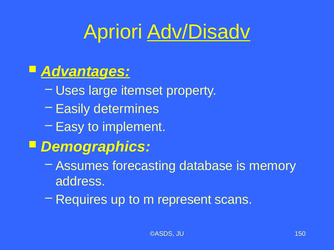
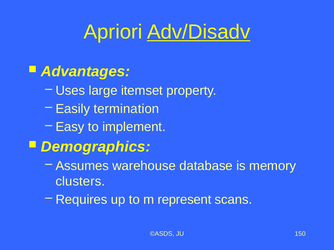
Advantages underline: present -> none
determines: determines -> termination
forecasting: forecasting -> warehouse
address: address -> clusters
